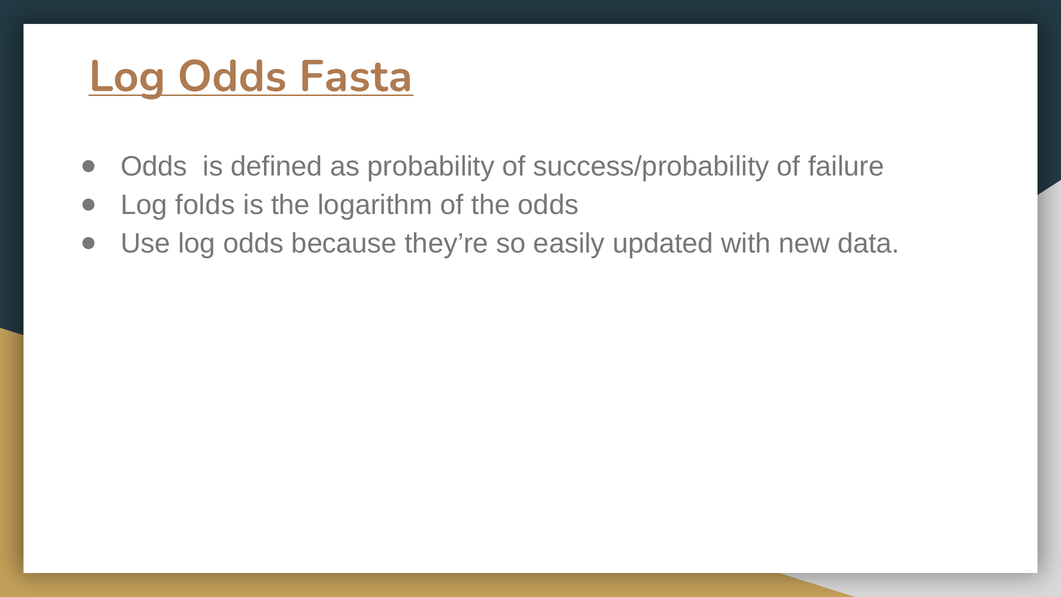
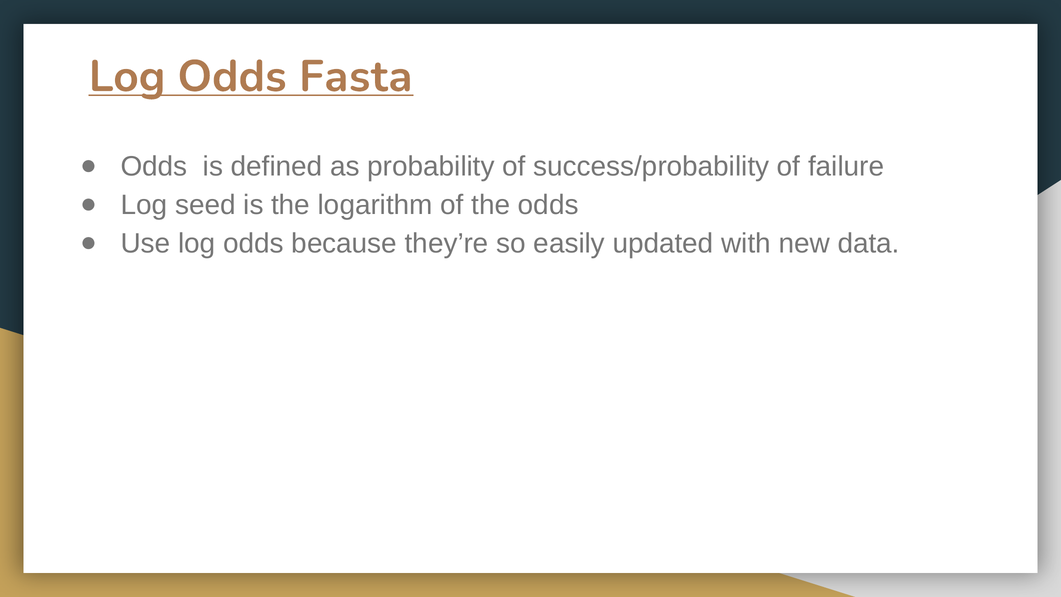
folds: folds -> seed
